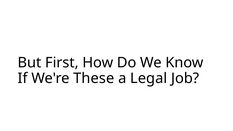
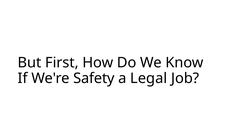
These: These -> Safety
